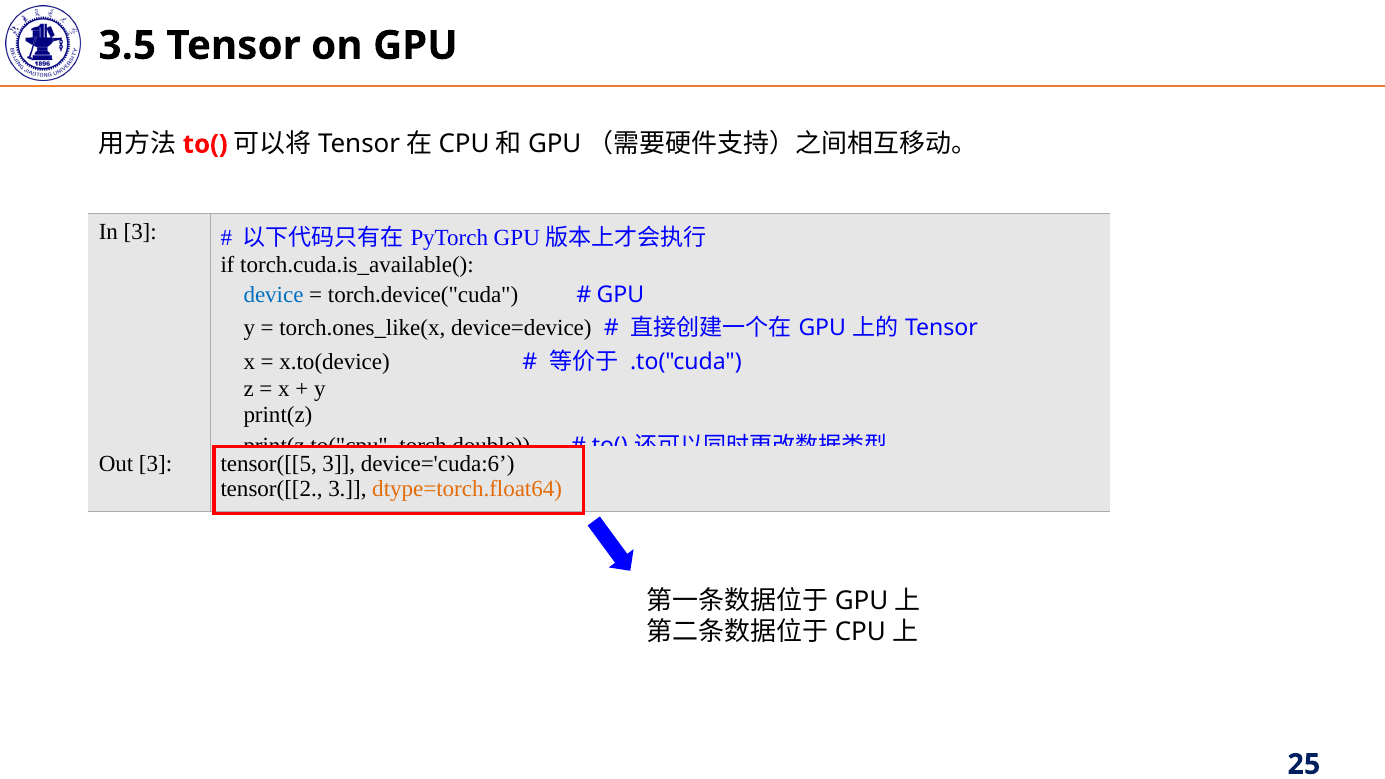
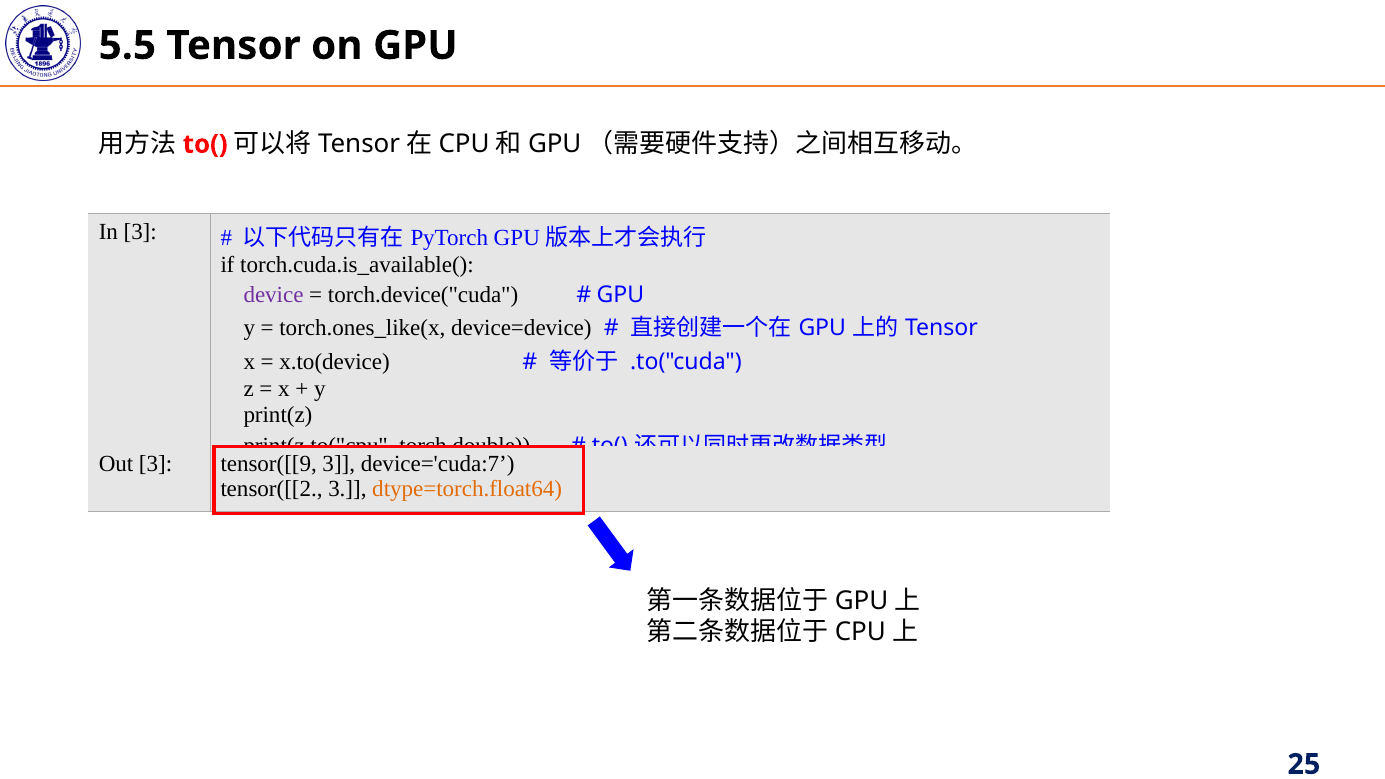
3.5: 3.5 -> 5.5
device colour: blue -> purple
tensor([[5: tensor([[5 -> tensor([[9
device='cuda:6: device='cuda:6 -> device='cuda:7
